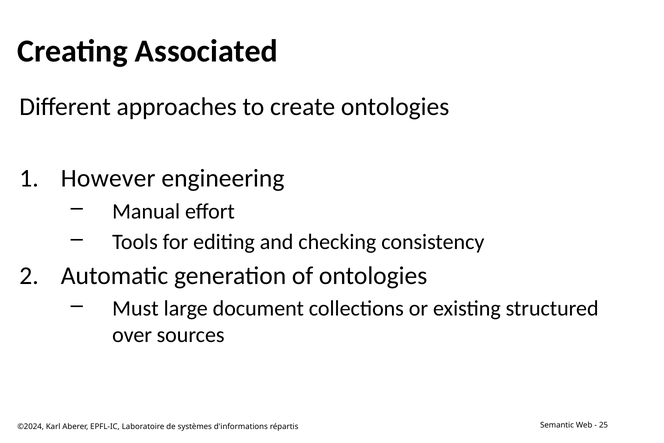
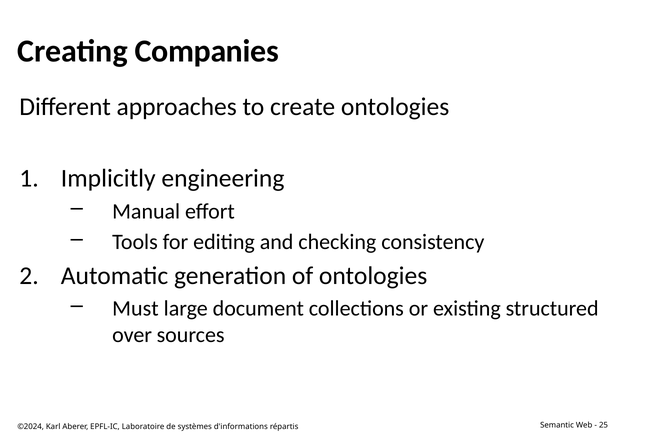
Associated: Associated -> Companies
However: However -> Implicitly
